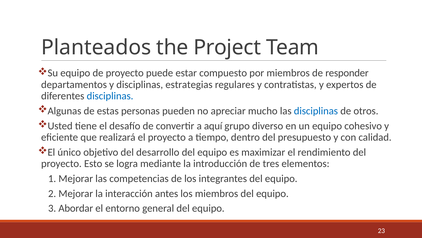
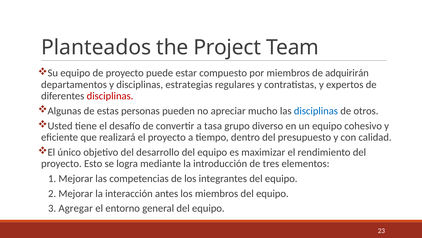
responder: responder -> adquirirán
disciplinas at (110, 96) colour: blue -> red
aquí: aquí -> tasa
Abordar: Abordar -> Agregar
